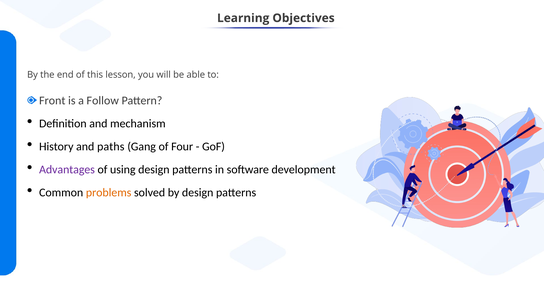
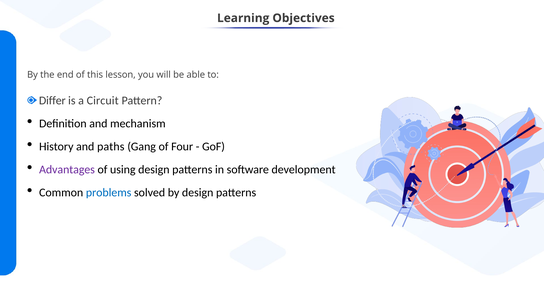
Front: Front -> Differ
Follow: Follow -> Circuit
problems colour: orange -> blue
